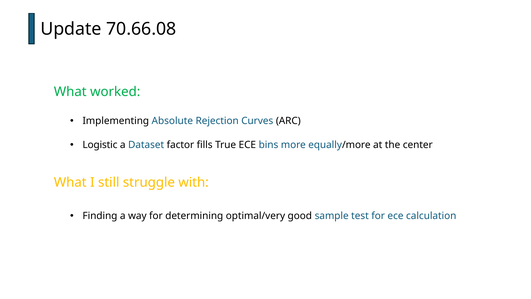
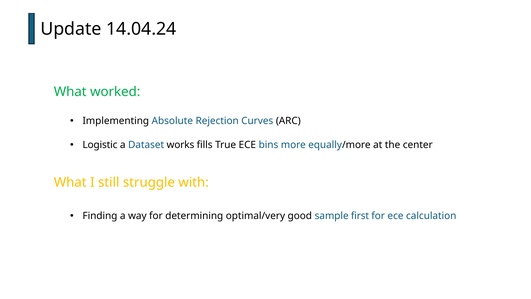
70.66.08: 70.66.08 -> 14.04.24
factor: factor -> works
test: test -> first
